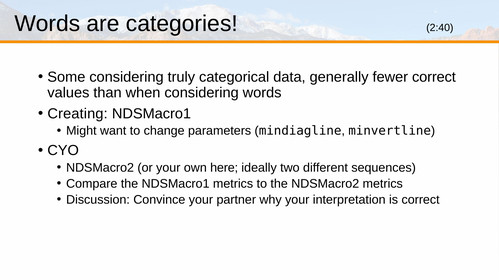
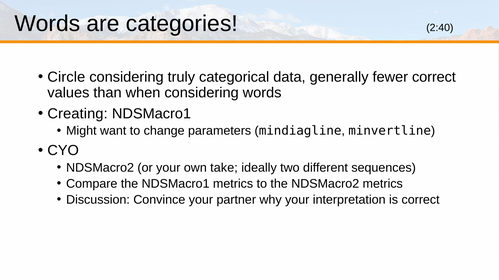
Some: Some -> Circle
here: here -> take
